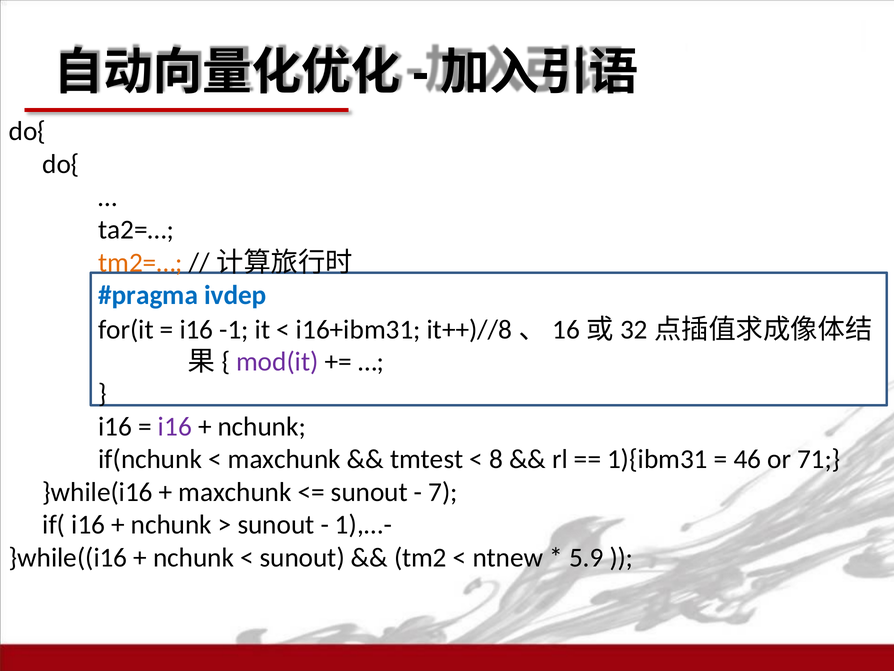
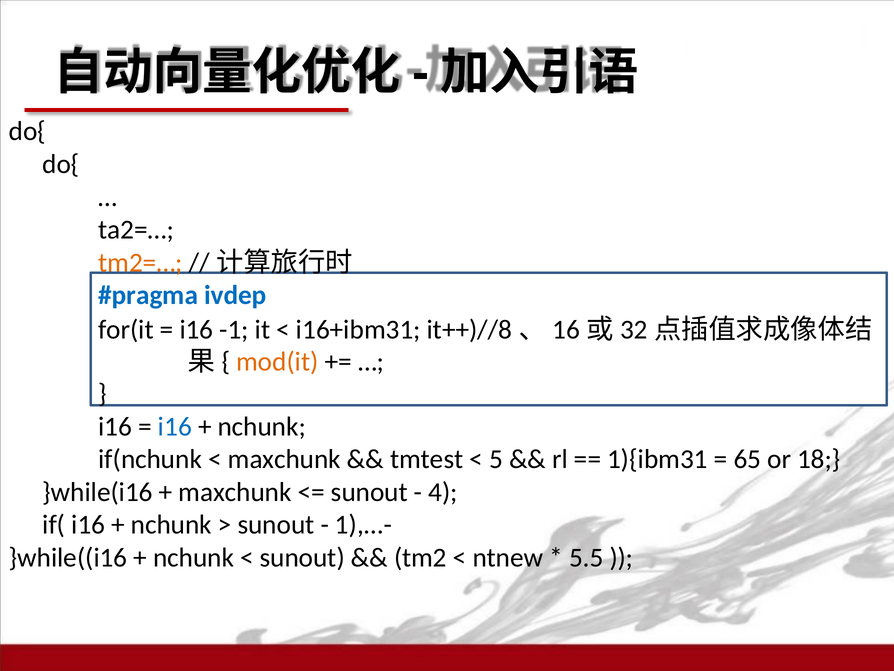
mod(it colour: purple -> orange
i16 at (175, 426) colour: purple -> blue
8: 8 -> 5
46: 46 -> 65
71: 71 -> 18
7: 7 -> 4
5.9: 5.9 -> 5.5
